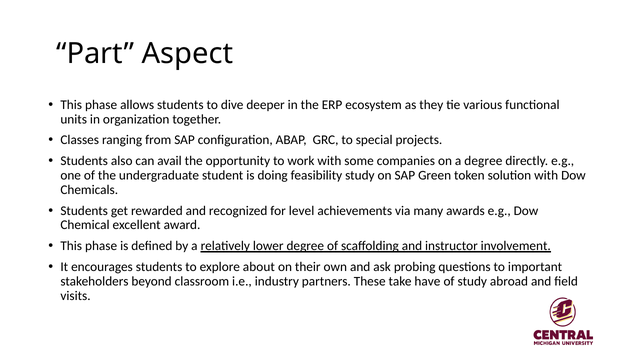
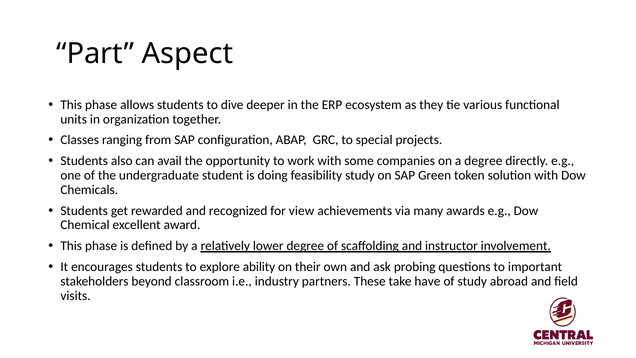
level: level -> view
about: about -> ability
